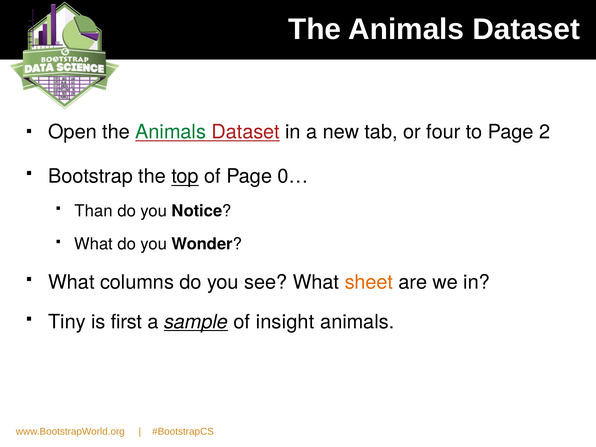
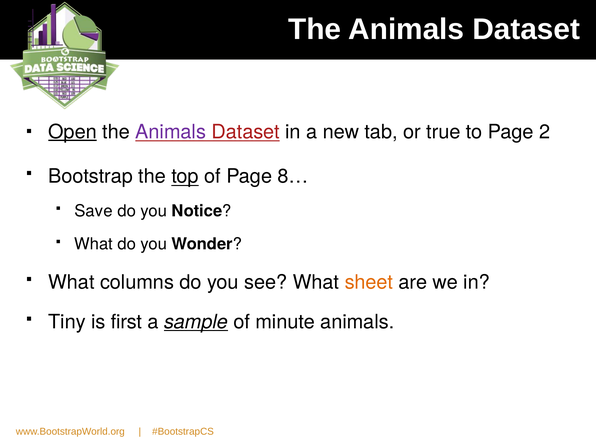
Open underline: none -> present
Animals at (171, 132) colour: green -> purple
four: four -> true
0…: 0… -> 8…
Than: Than -> Save
insight: insight -> minute
